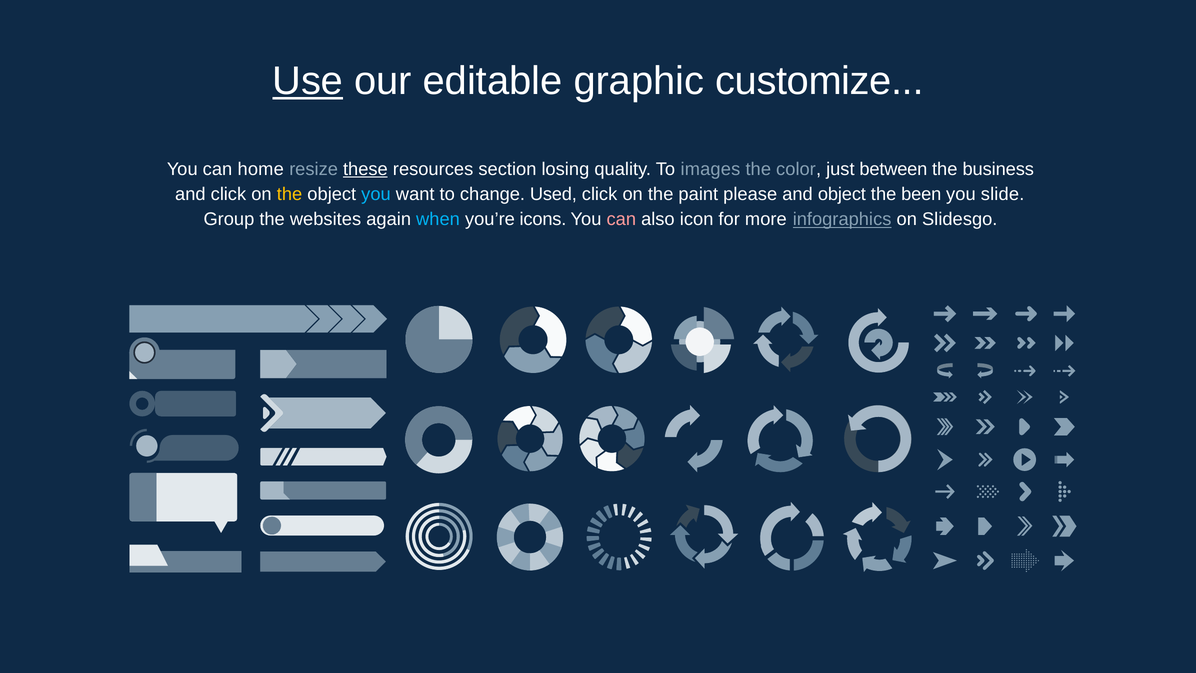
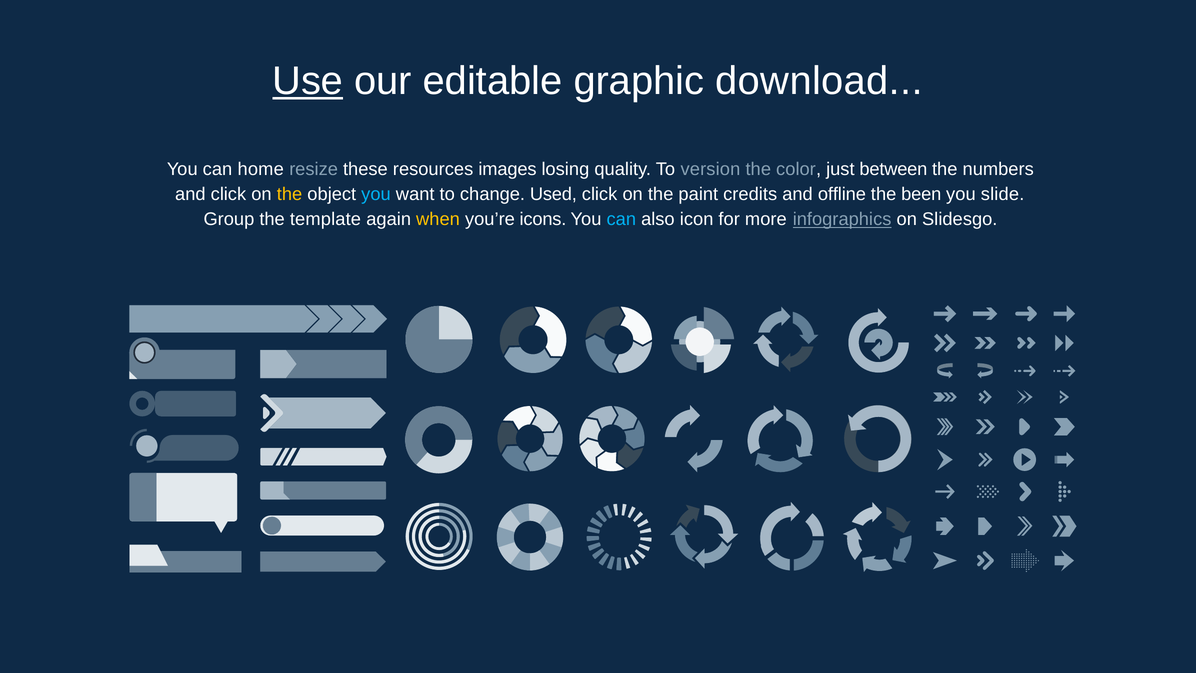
customize: customize -> download
these underline: present -> none
section: section -> images
images: images -> version
business: business -> numbers
please: please -> credits
and object: object -> offline
websites: websites -> template
when colour: light blue -> yellow
can at (621, 219) colour: pink -> light blue
